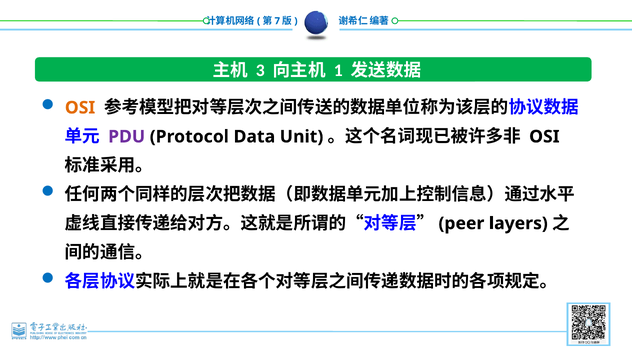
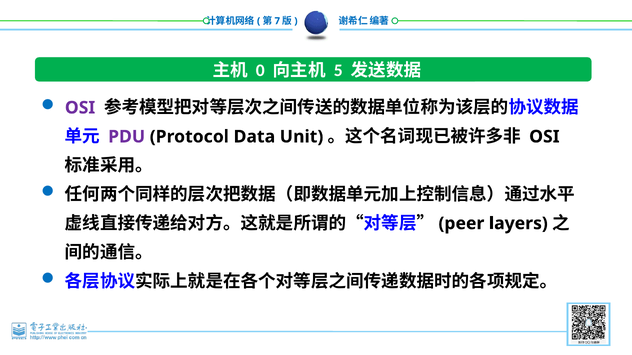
3: 3 -> 0
1: 1 -> 5
OSI at (80, 108) colour: orange -> purple
